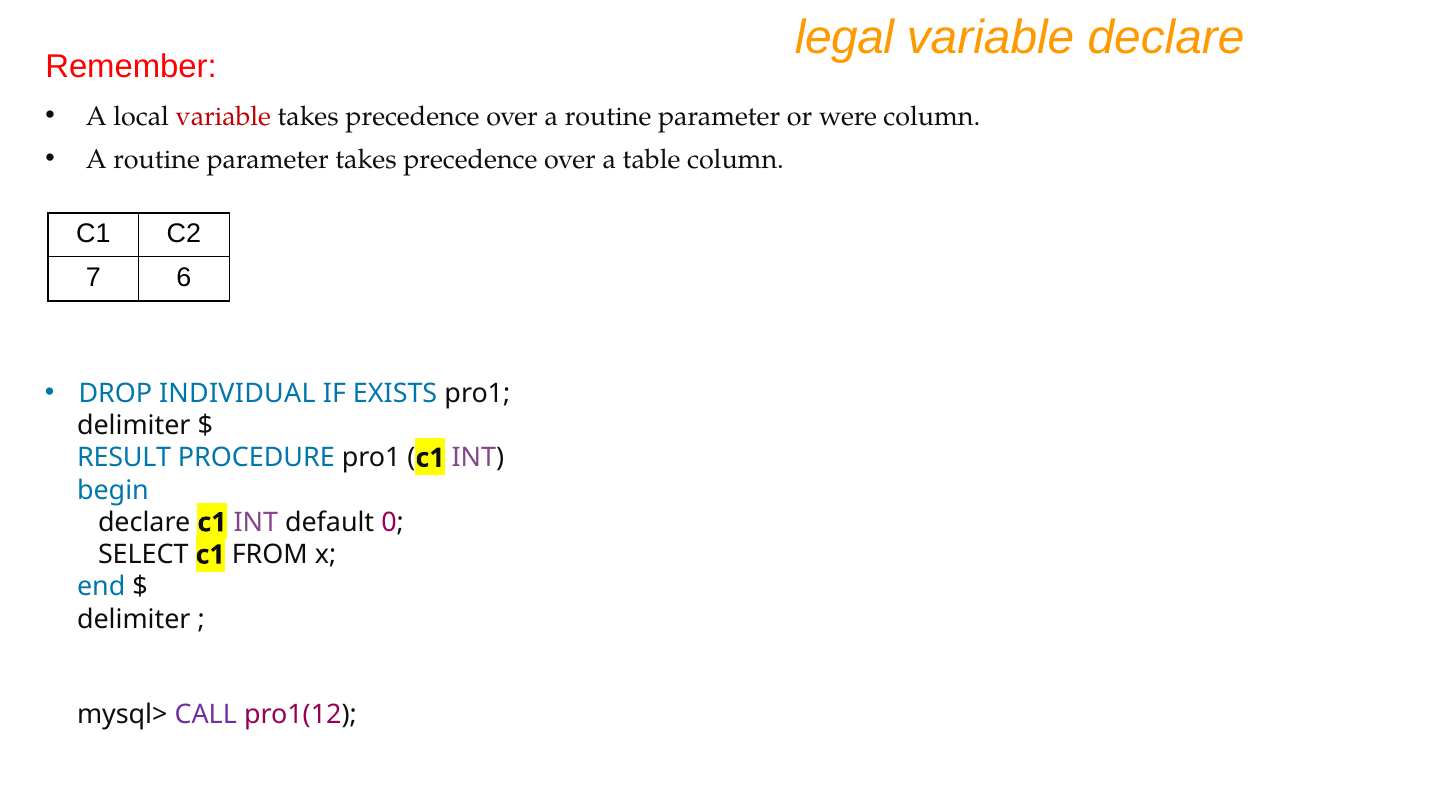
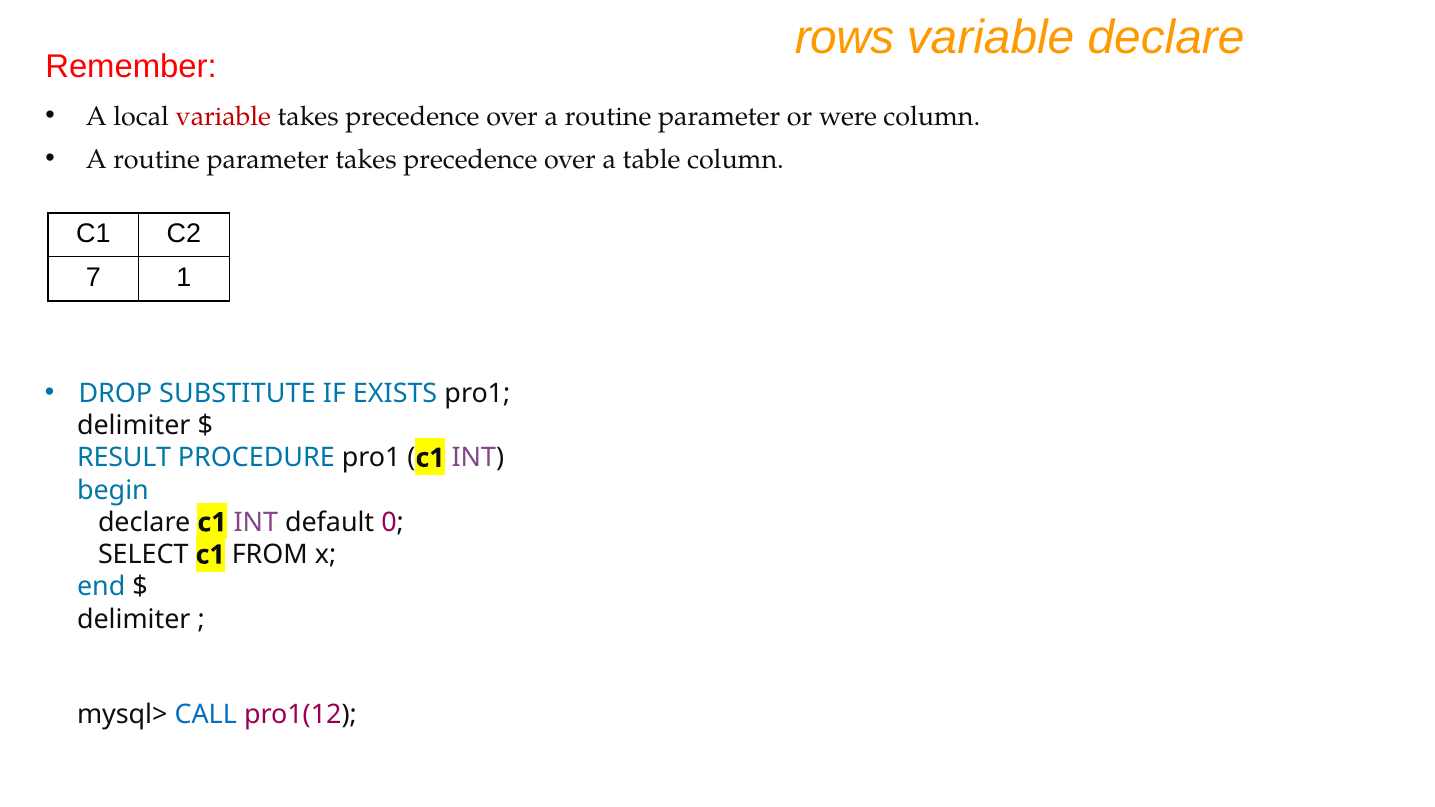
legal: legal -> rows
6: 6 -> 1
INDIVIDUAL: INDIVIDUAL -> SUBSTITUTE
CALL colour: purple -> blue
